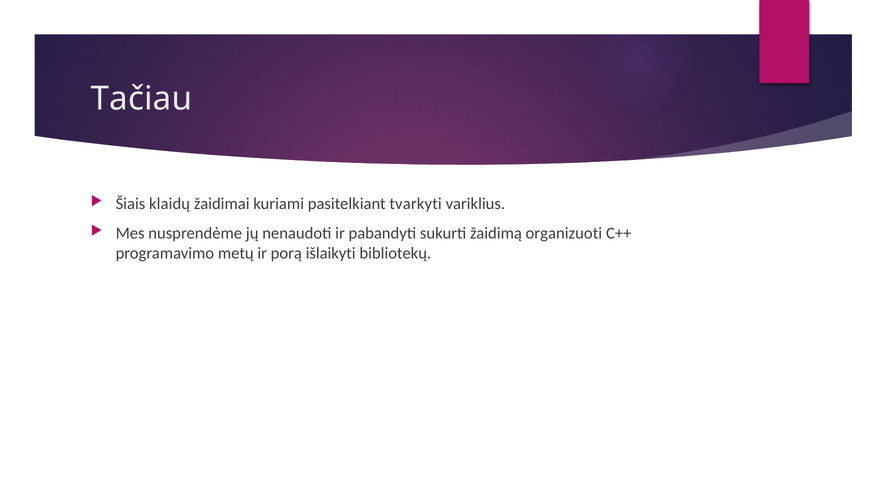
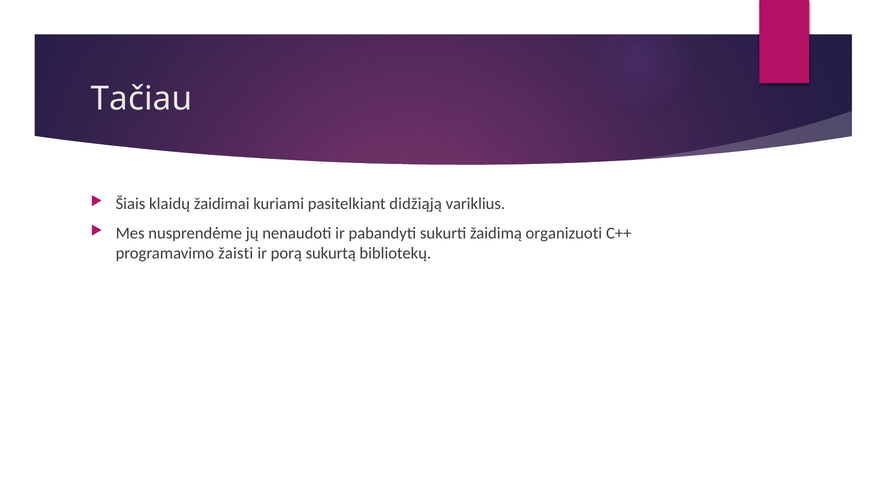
tvarkyti: tvarkyti -> didžiąją
metų: metų -> žaisti
išlaikyti: išlaikyti -> sukurtą
